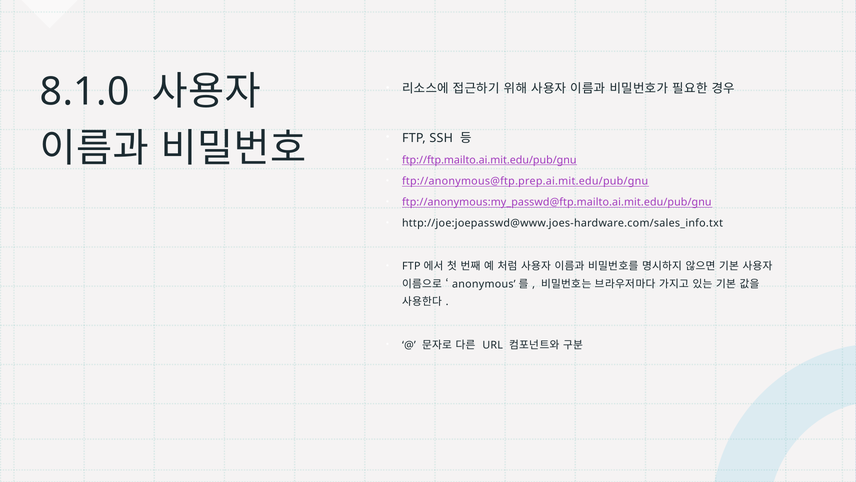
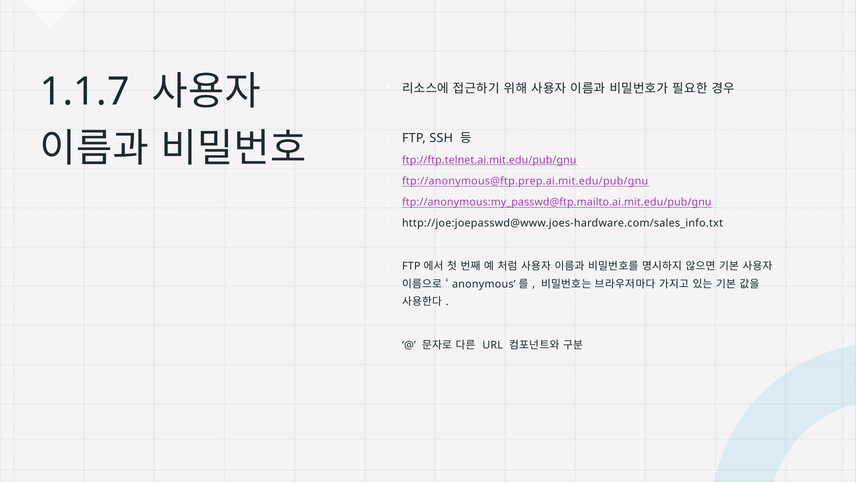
8.1.0: 8.1.0 -> 1.1.7
ftp://ftp.mailto.ai.mit.edu/pub/gnu: ftp://ftp.mailto.ai.mit.edu/pub/gnu -> ftp://ftp.telnet.ai.mit.edu/pub/gnu
